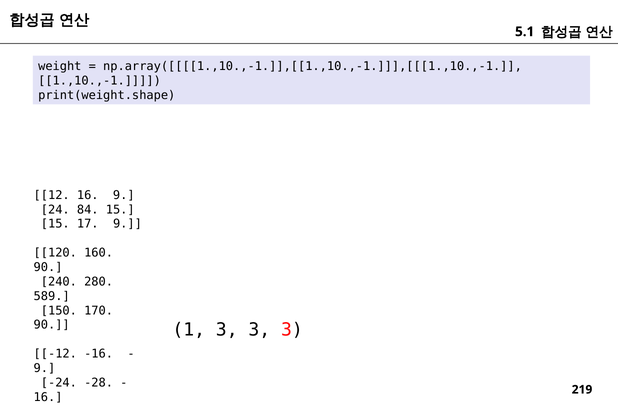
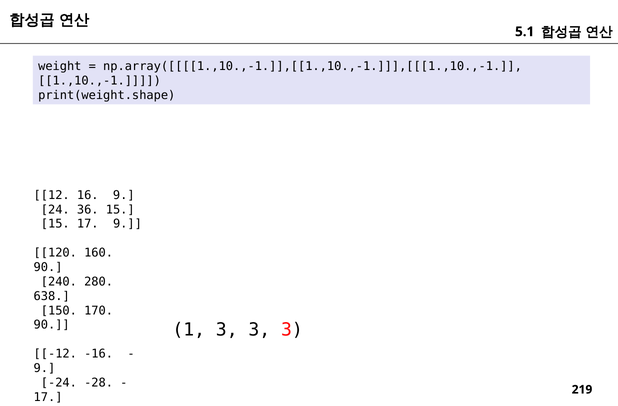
84: 84 -> 36
589: 589 -> 638
16 at (48, 397): 16 -> 17
